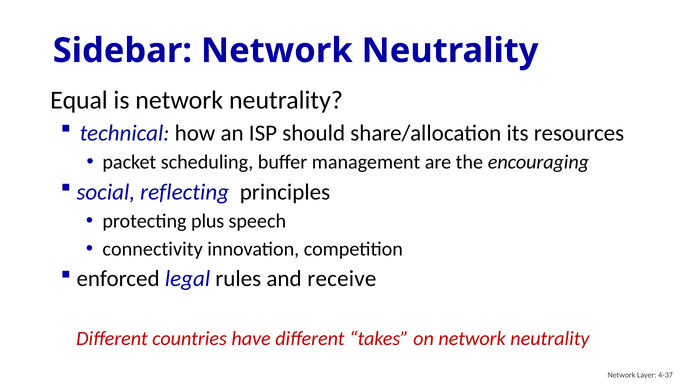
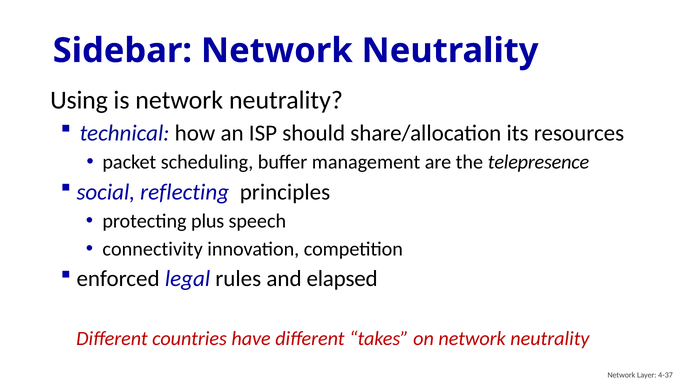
Equal: Equal -> Using
encouraging: encouraging -> telepresence
receive: receive -> elapsed
